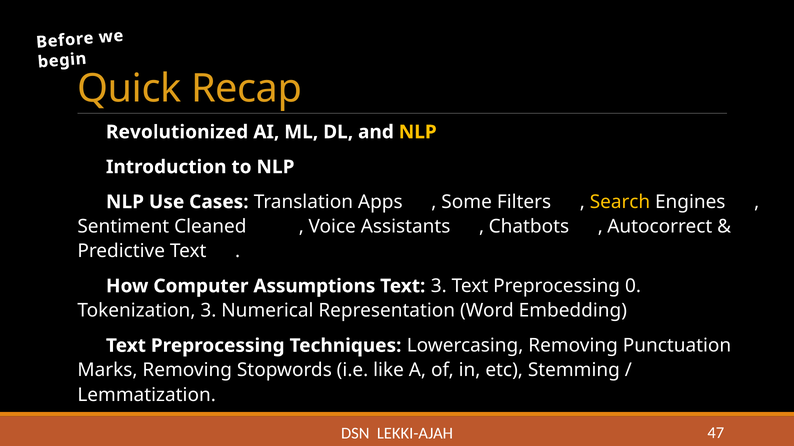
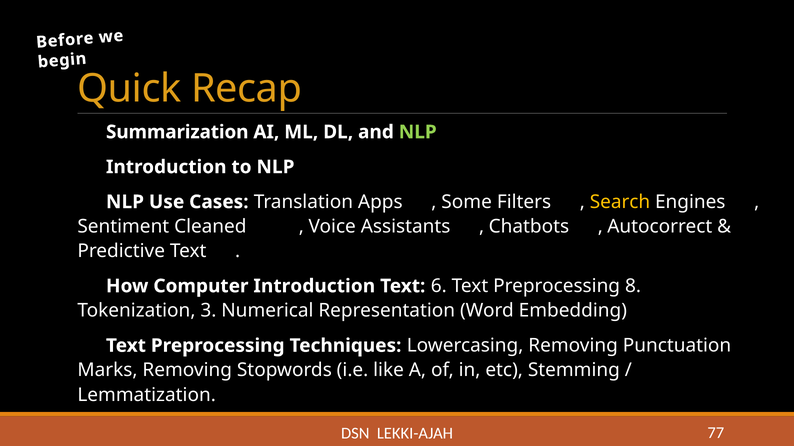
Revolutionized: Revolutionized -> Summarization
NLP at (418, 132) colour: yellow -> light green
4️⃣ 3: 3 -> 6
0: 0 -> 8
Computer Assumptions: Assumptions -> Introduction
47: 47 -> 77
